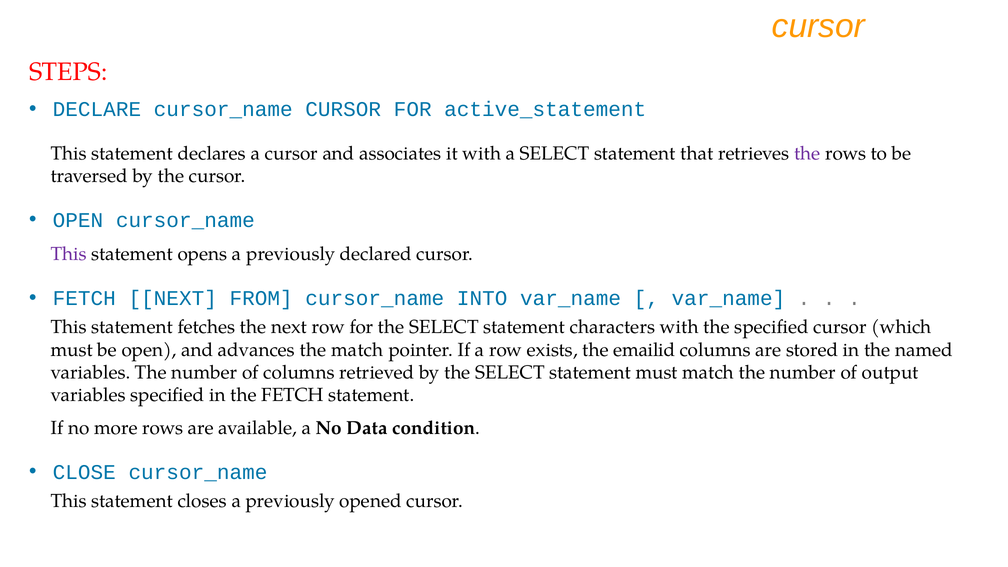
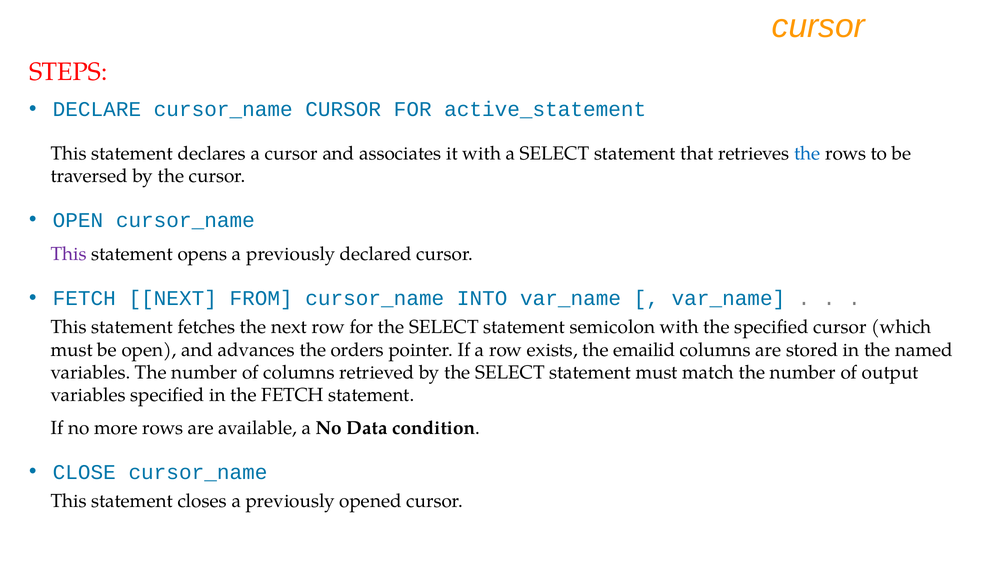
the at (807, 153) colour: purple -> blue
characters: characters -> semicolon
the match: match -> orders
